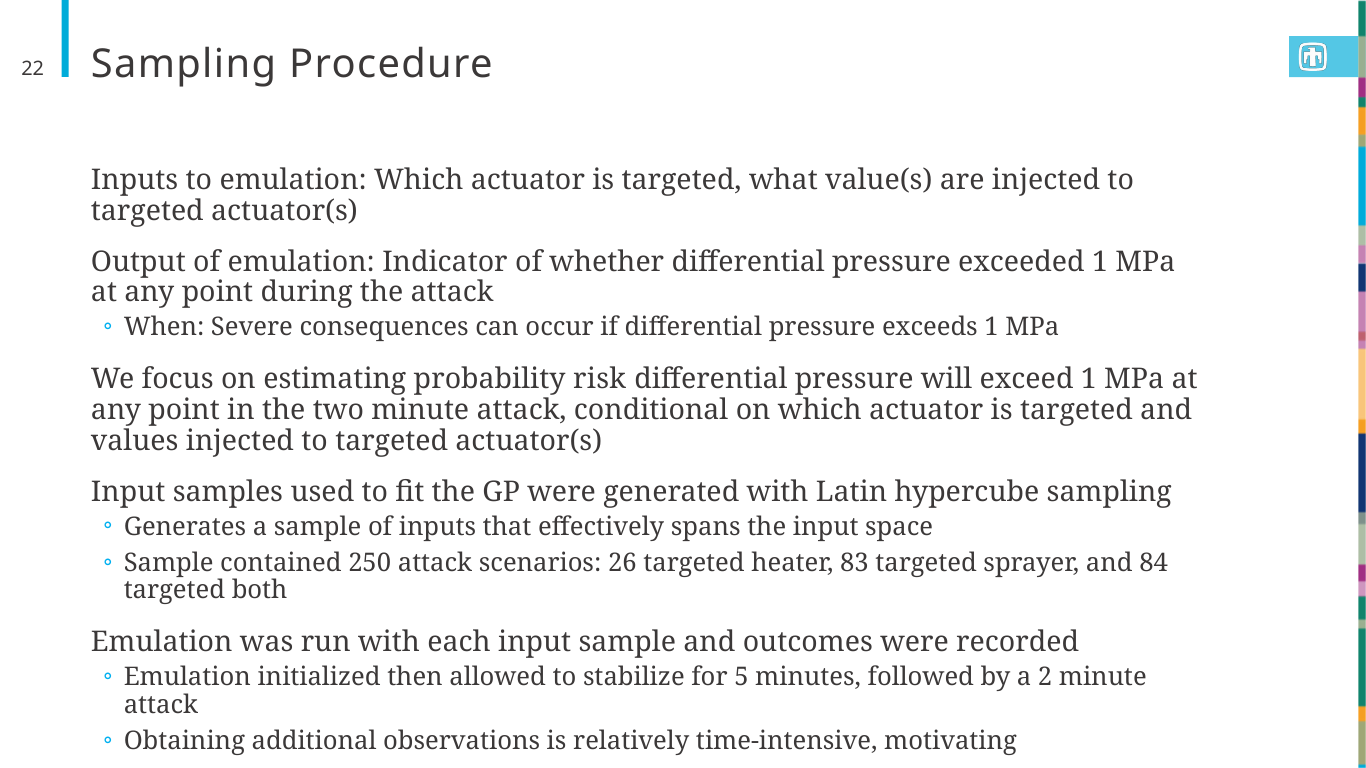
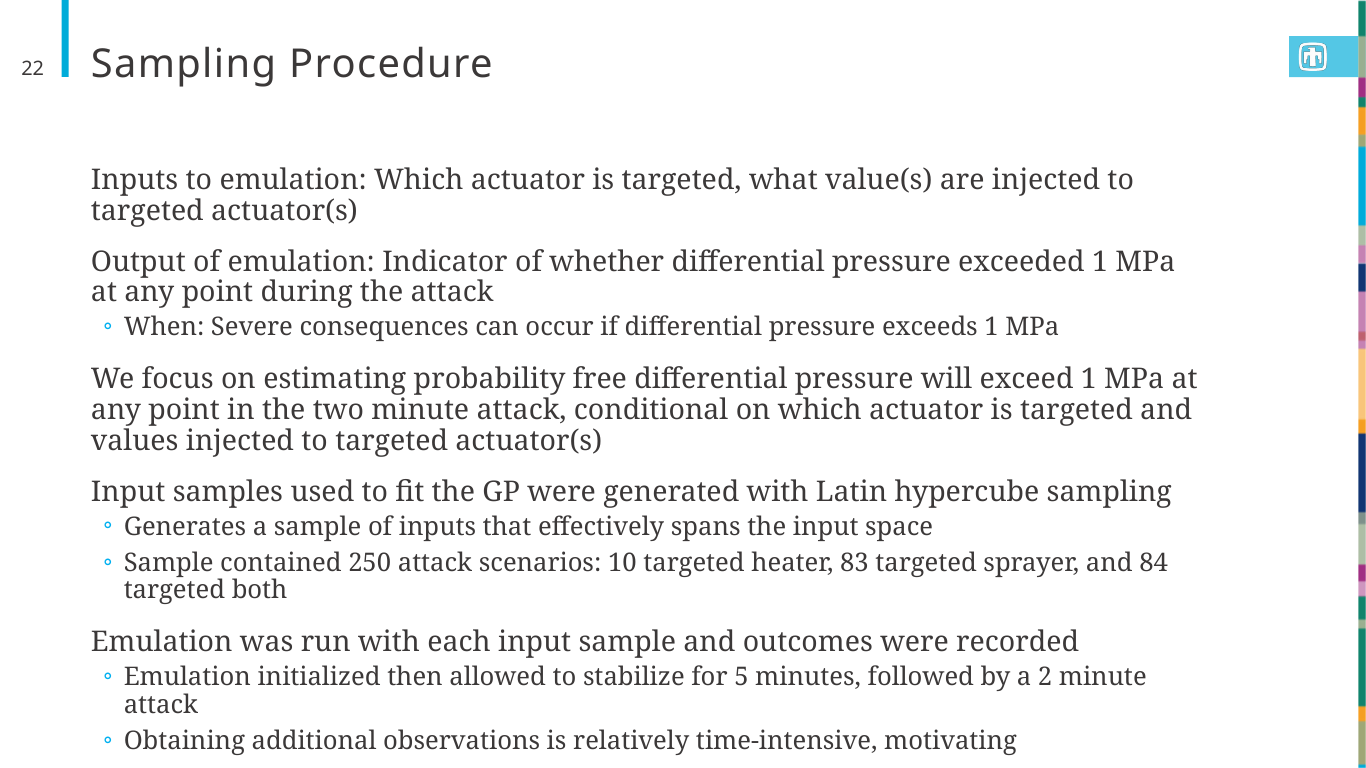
risk: risk -> free
26: 26 -> 10
